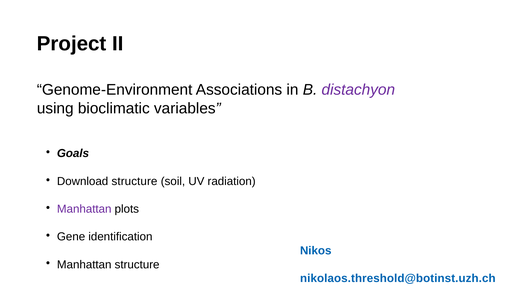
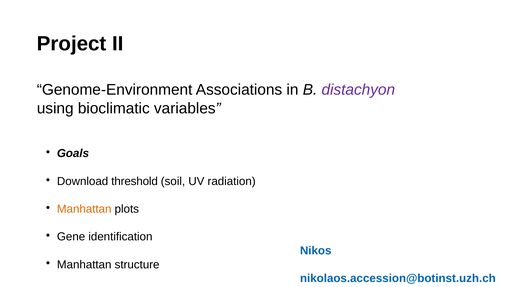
Download structure: structure -> threshold
Manhattan at (84, 209) colour: purple -> orange
nikolaos.threshold@botinst.uzh.ch: nikolaos.threshold@botinst.uzh.ch -> nikolaos.accession@botinst.uzh.ch
